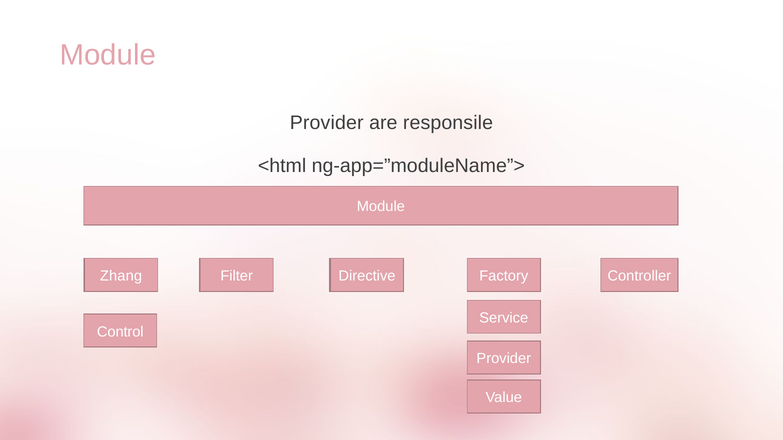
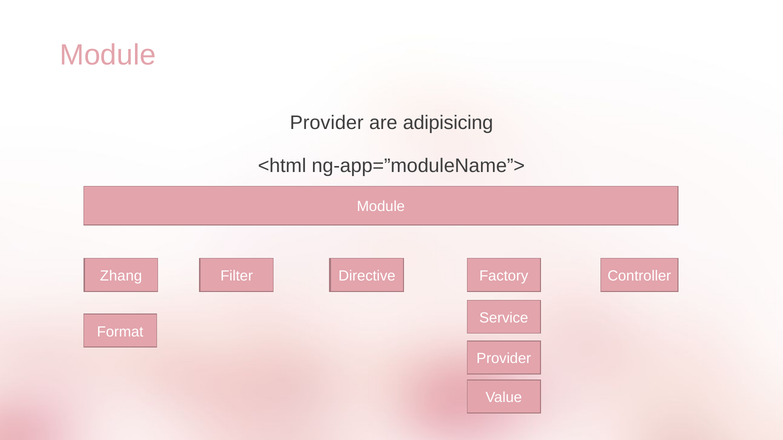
responsile: responsile -> adipisicing
Control: Control -> Format
